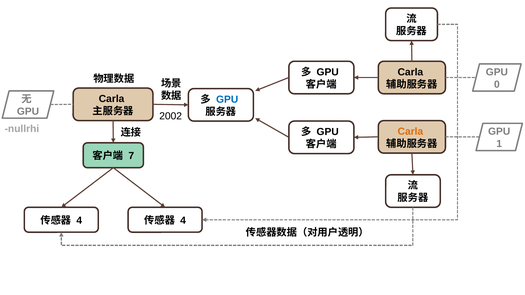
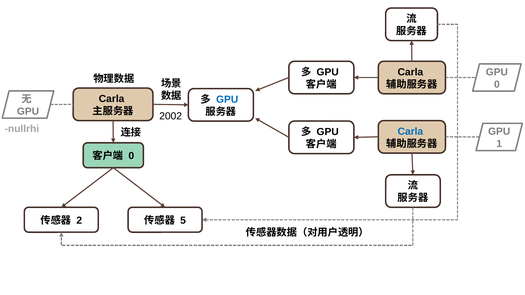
Carla at (410, 132) colour: orange -> blue
7 at (131, 156): 7 -> 0
4 at (79, 221): 4 -> 2
4 at (183, 221): 4 -> 5
